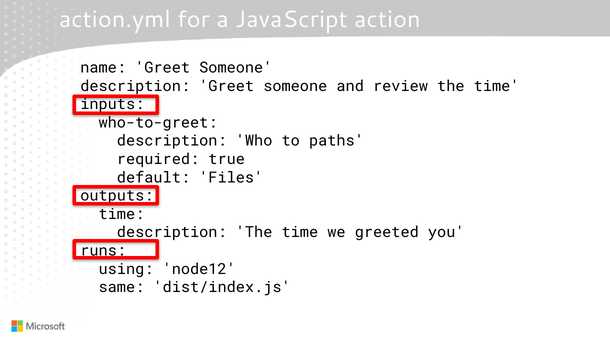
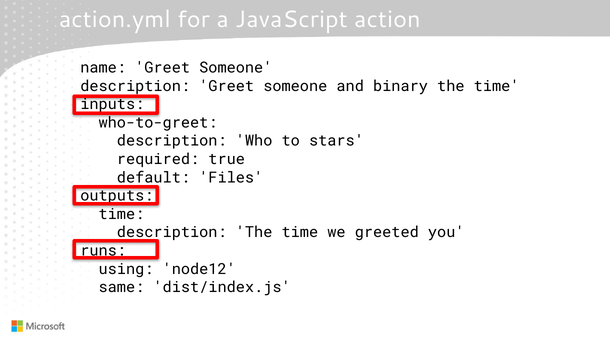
review: review -> binary
paths: paths -> stars
